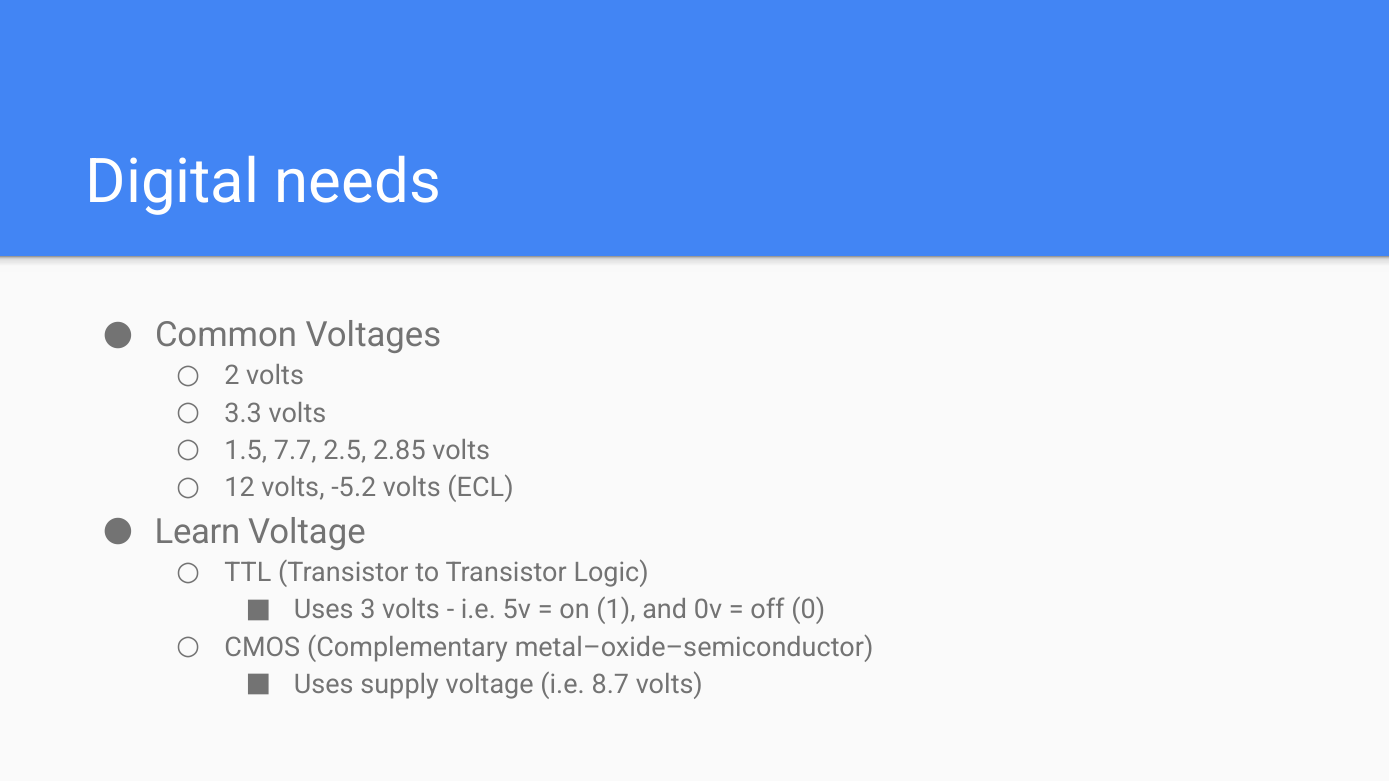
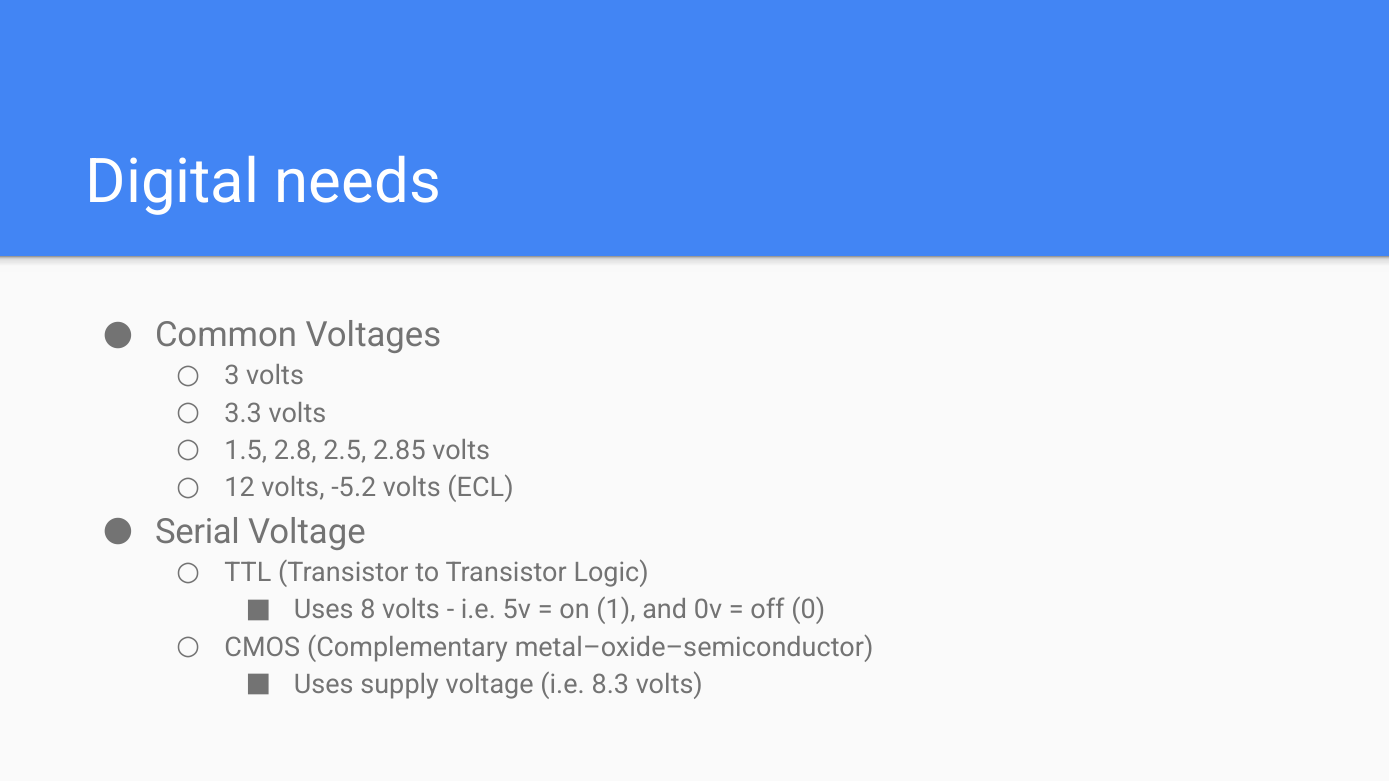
2: 2 -> 3
7.7: 7.7 -> 2.8
Learn: Learn -> Serial
3: 3 -> 8
8.7: 8.7 -> 8.3
